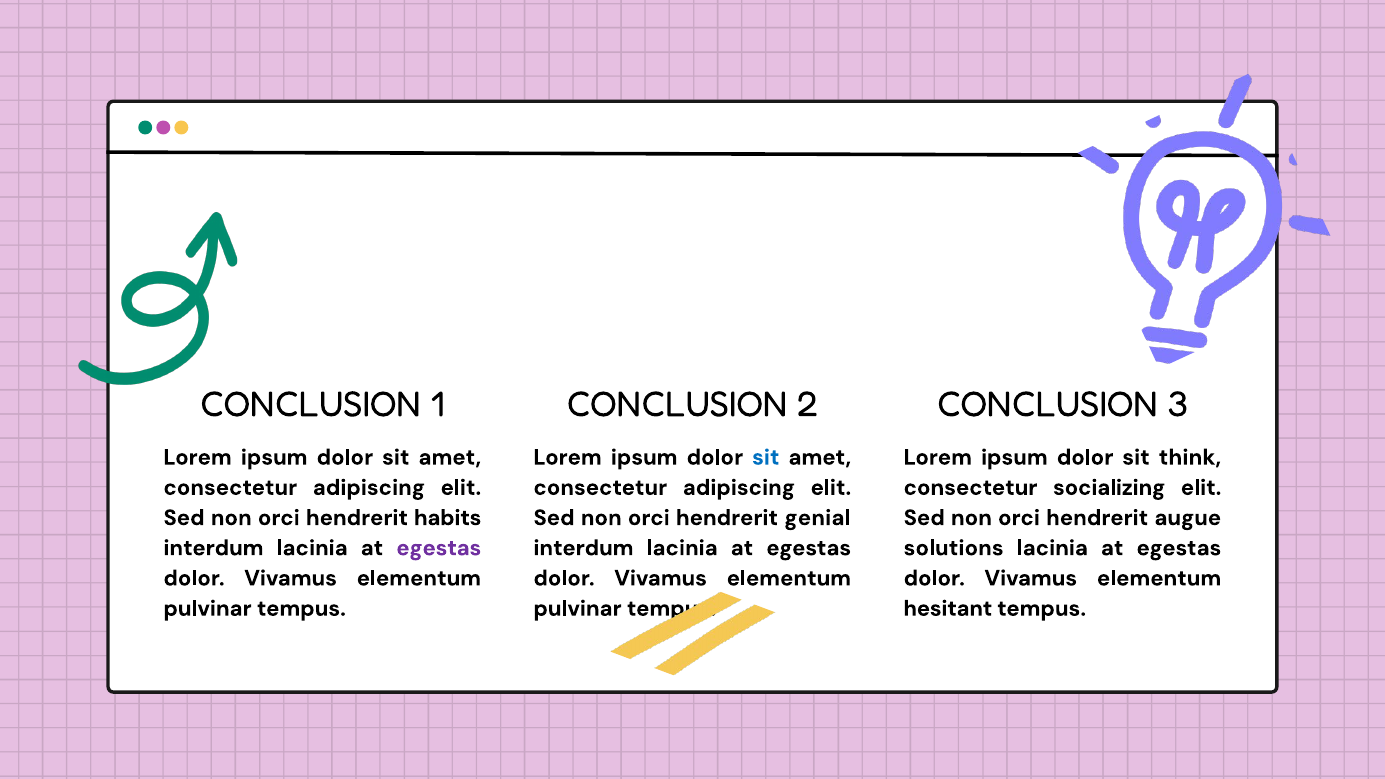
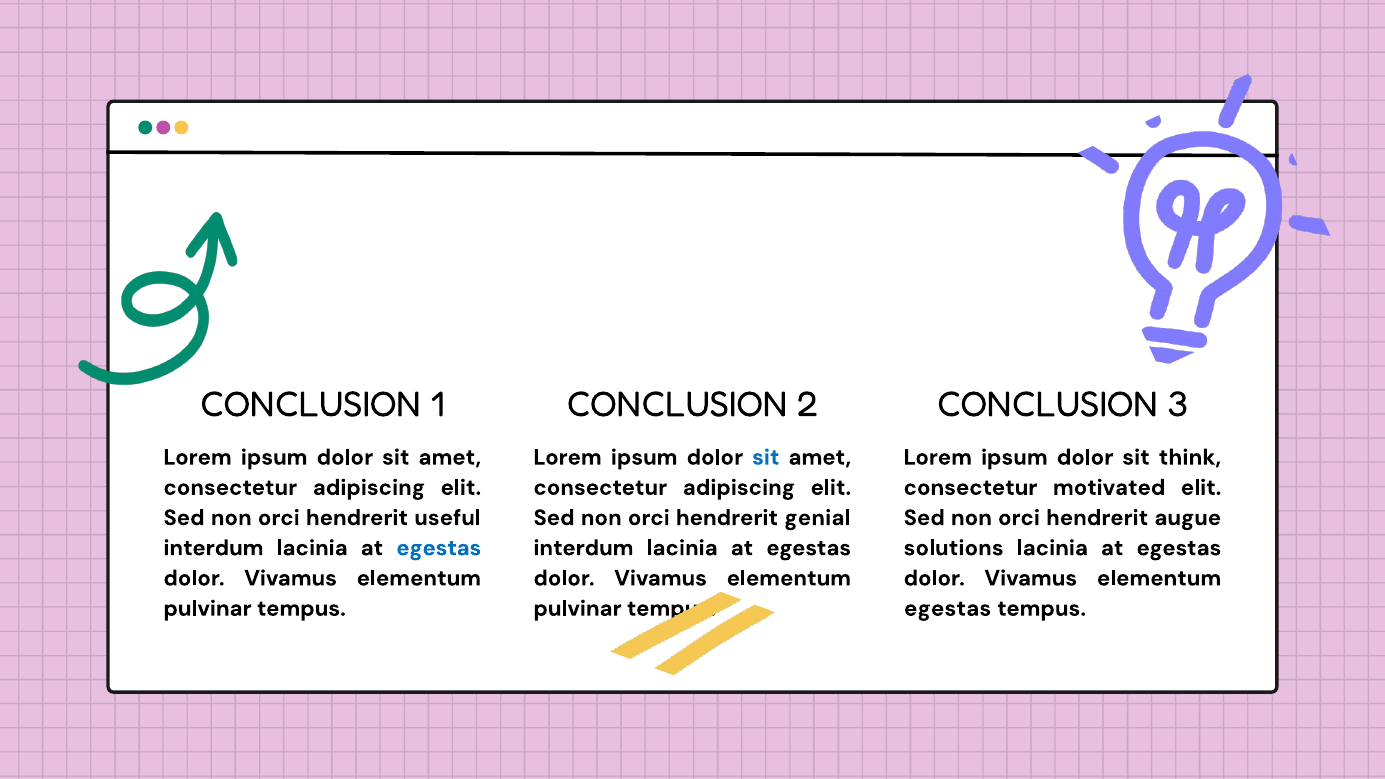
socializing: socializing -> motivated
habits: habits -> useful
egestas at (439, 548) colour: purple -> blue
hesitant at (948, 608): hesitant -> egestas
